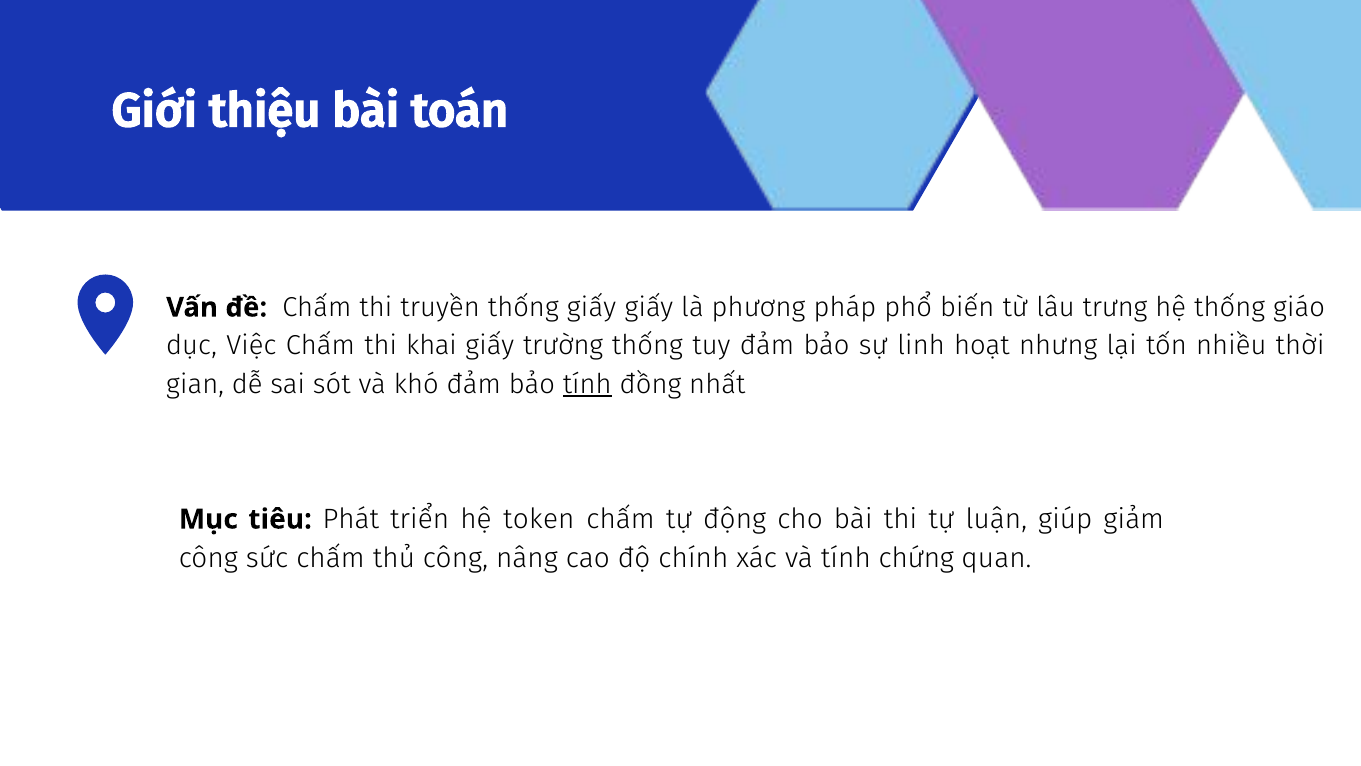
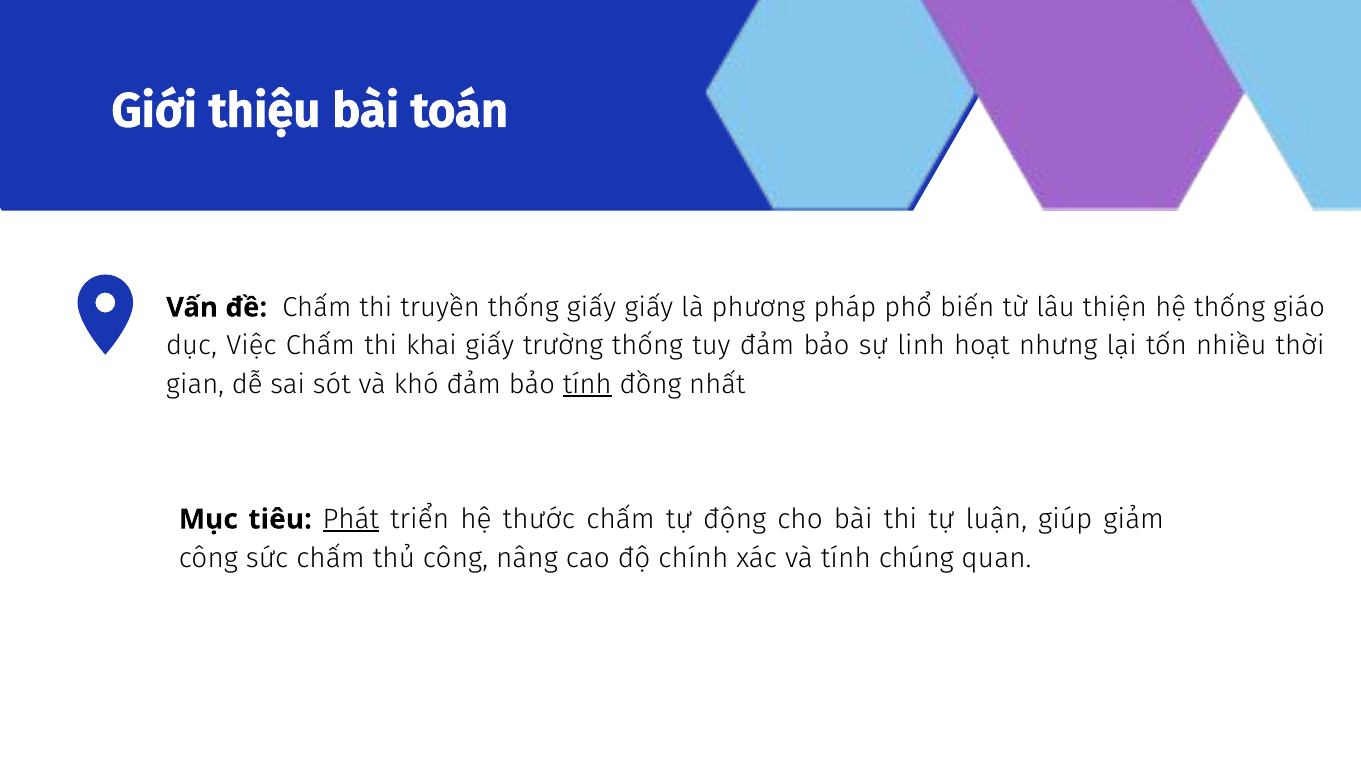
trưng: trưng -> thiện
Phát underline: none -> present
token: token -> thước
chứng: chứng -> chúng
